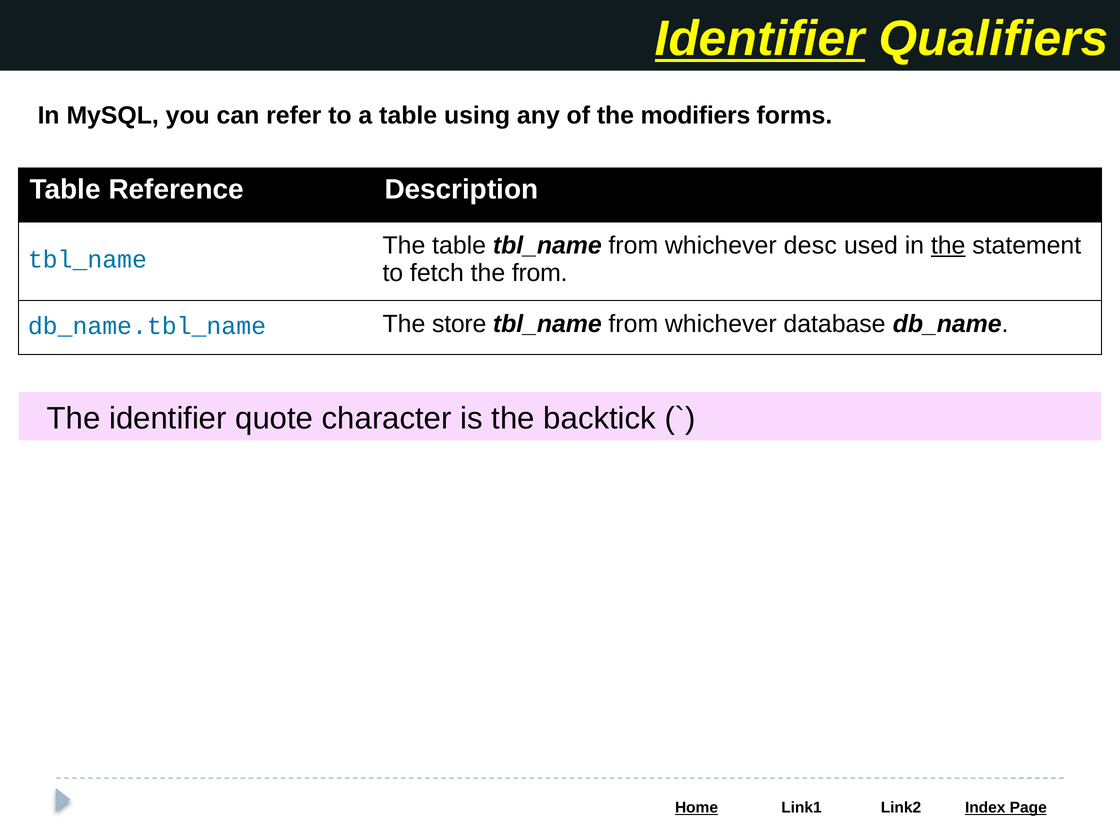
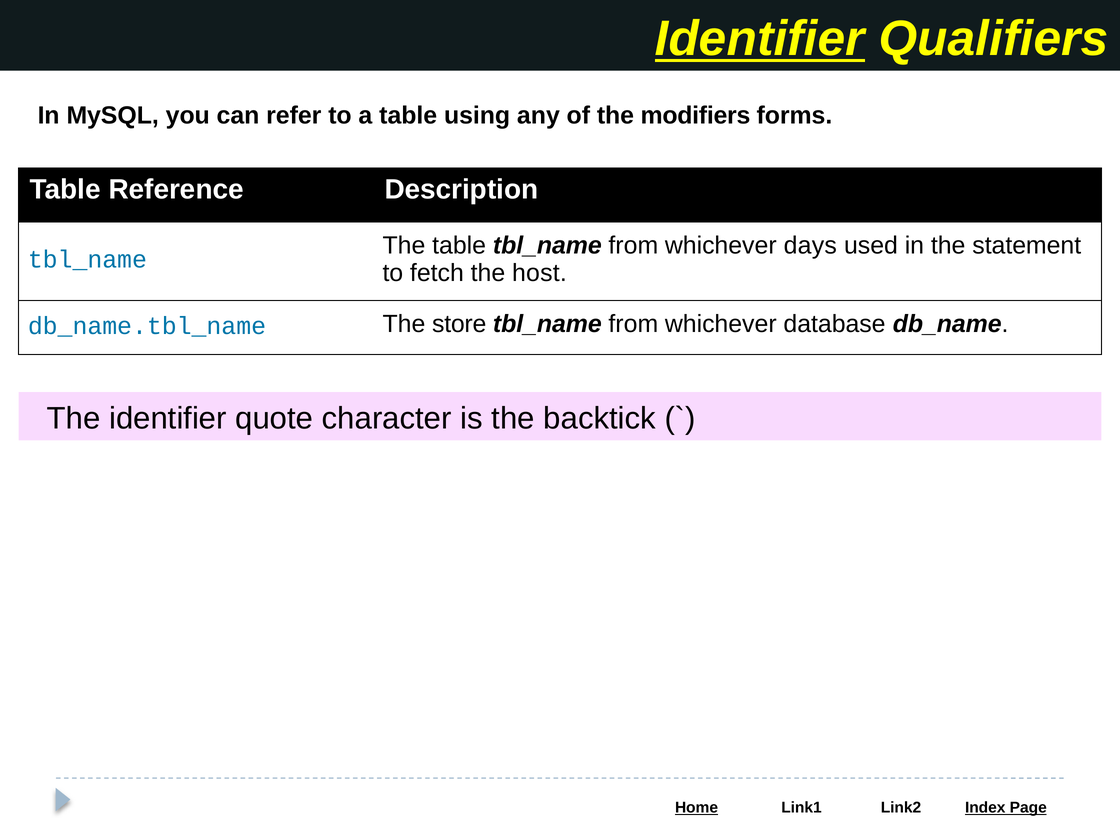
desc: desc -> days
the at (948, 246) underline: present -> none
the from: from -> host
